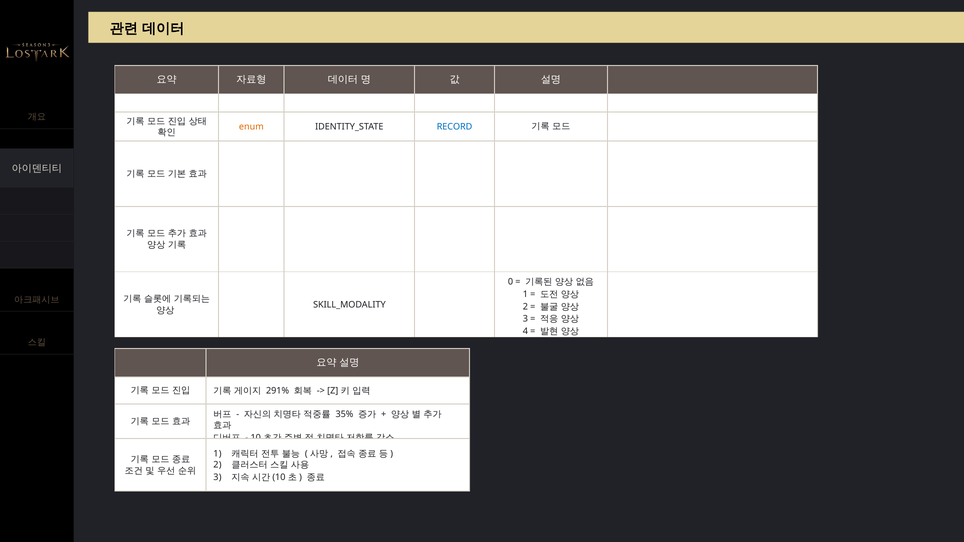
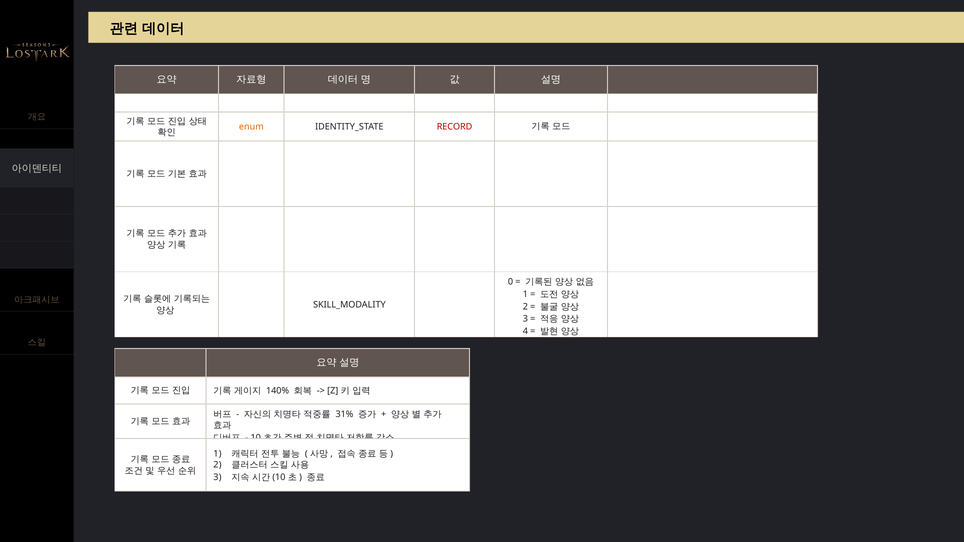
RECORD colour: blue -> red
291%: 291% -> 140%
35%: 35% -> 31%
